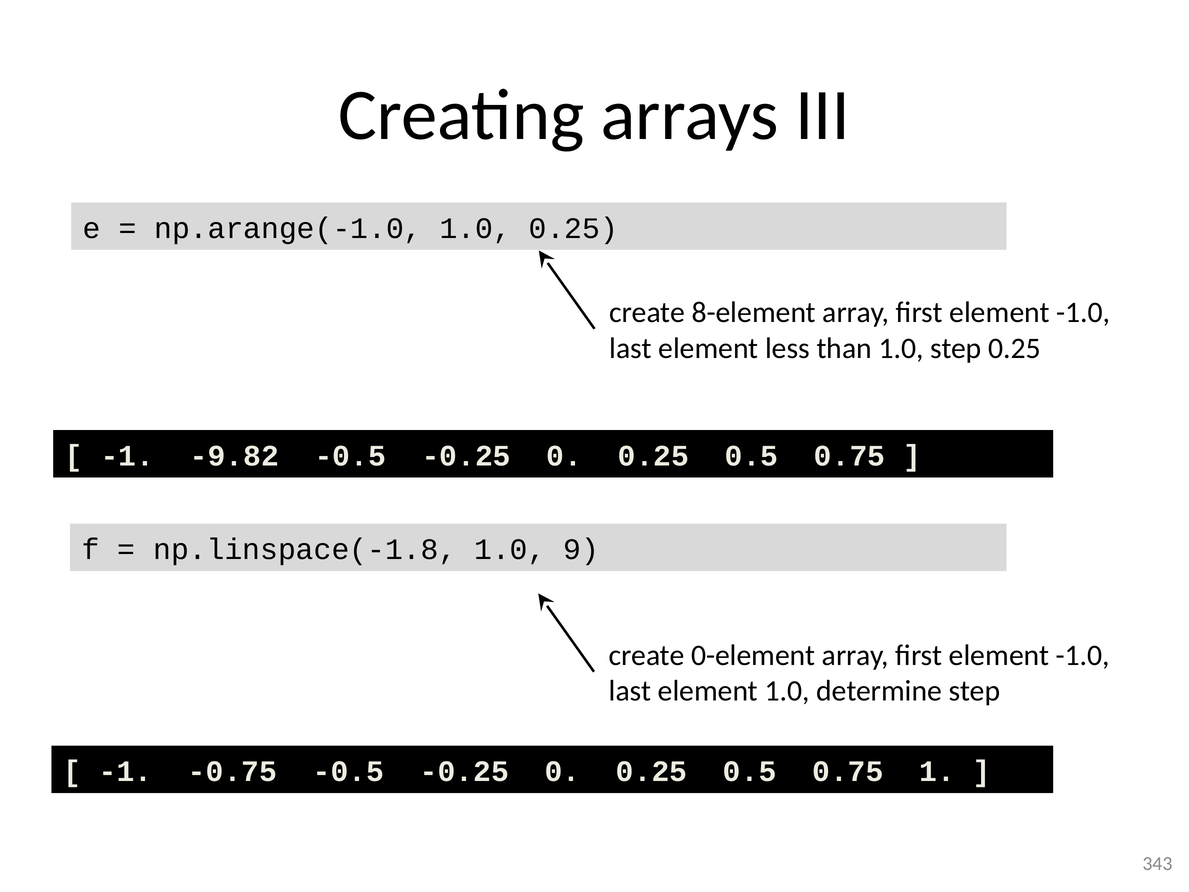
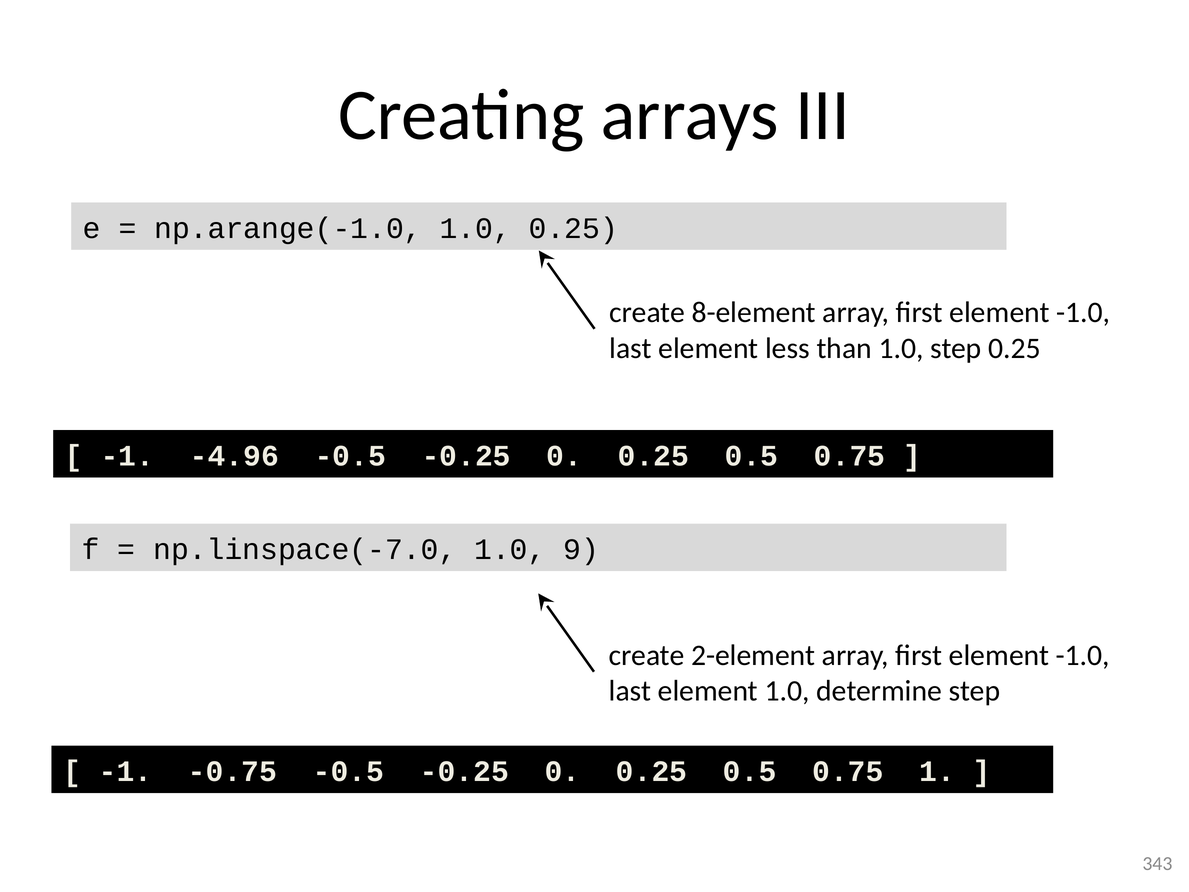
-9.82: -9.82 -> -4.96
np.linspace(-1.8: np.linspace(-1.8 -> np.linspace(-7.0
0-element: 0-element -> 2-element
